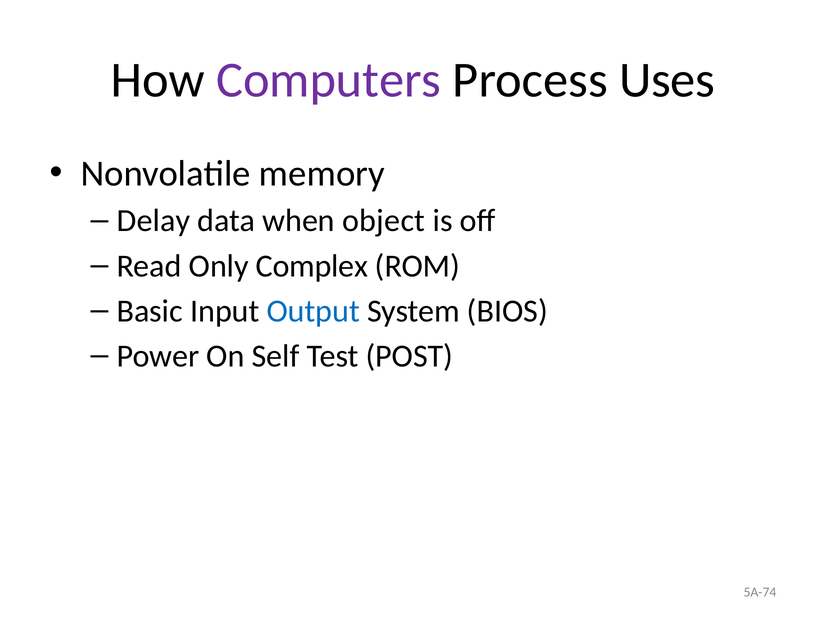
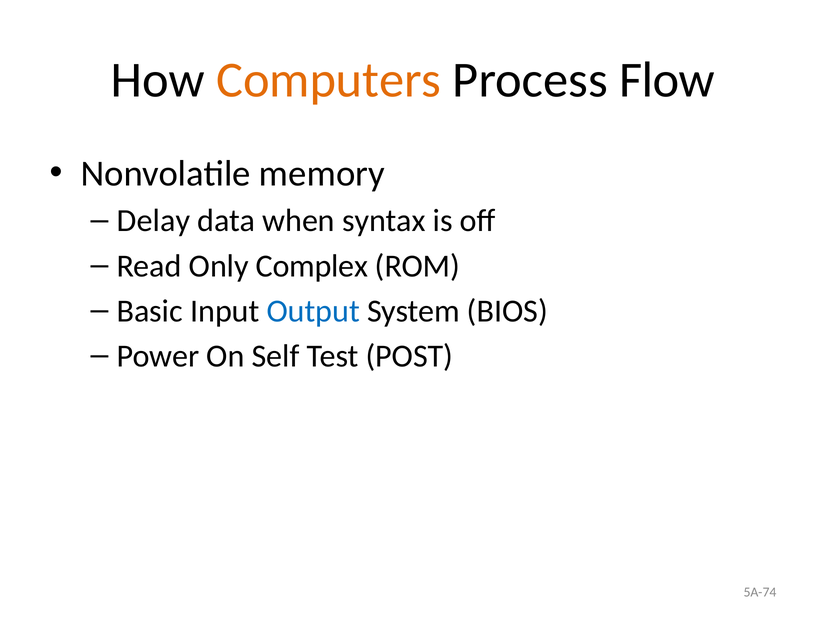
Computers colour: purple -> orange
Uses: Uses -> Flow
object: object -> syntax
